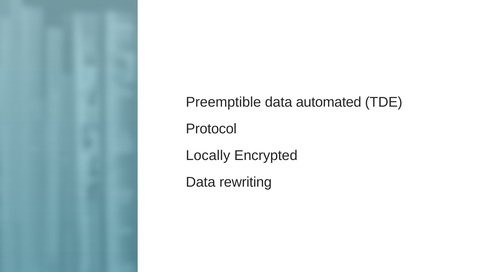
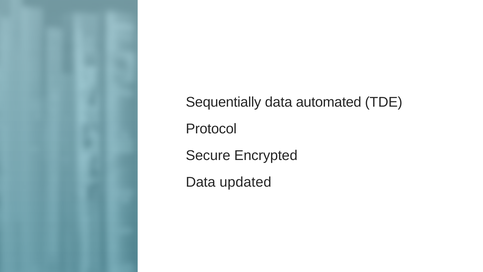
Preemptible: Preemptible -> Sequentially
Locally: Locally -> Secure
rewriting: rewriting -> updated
